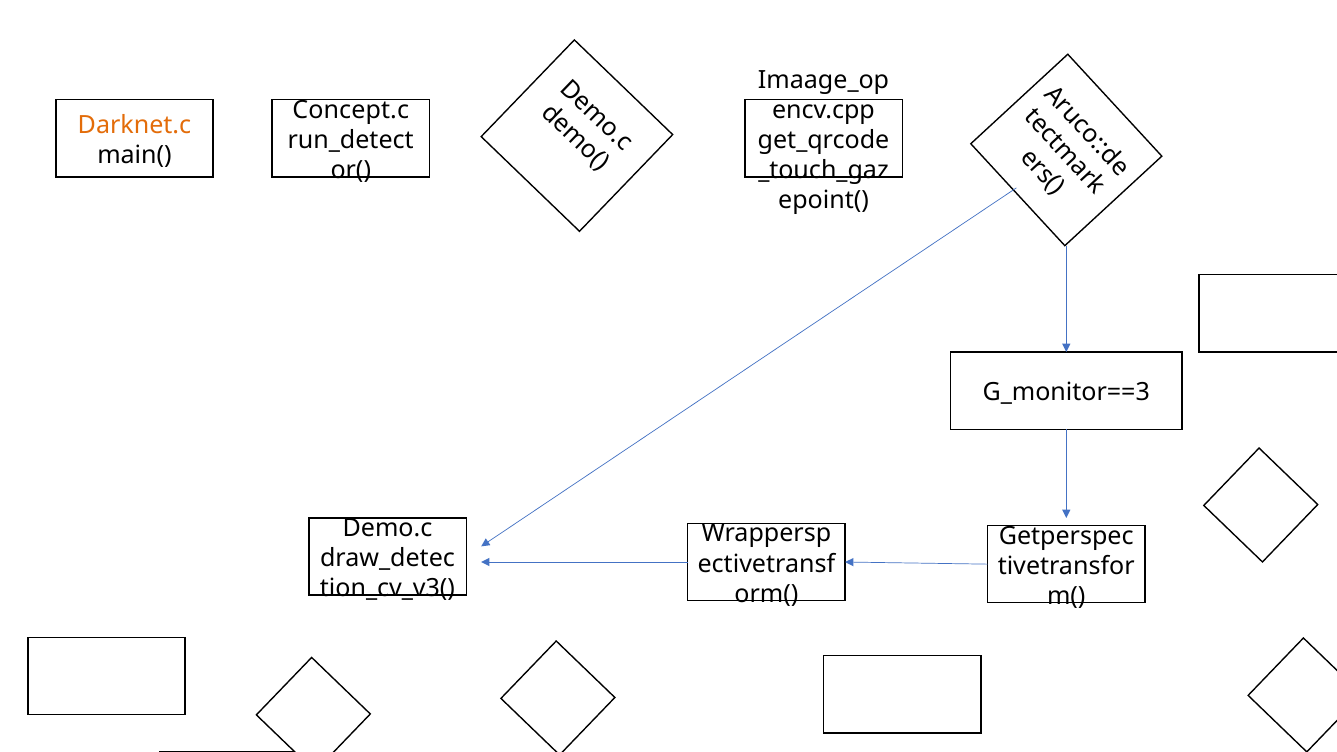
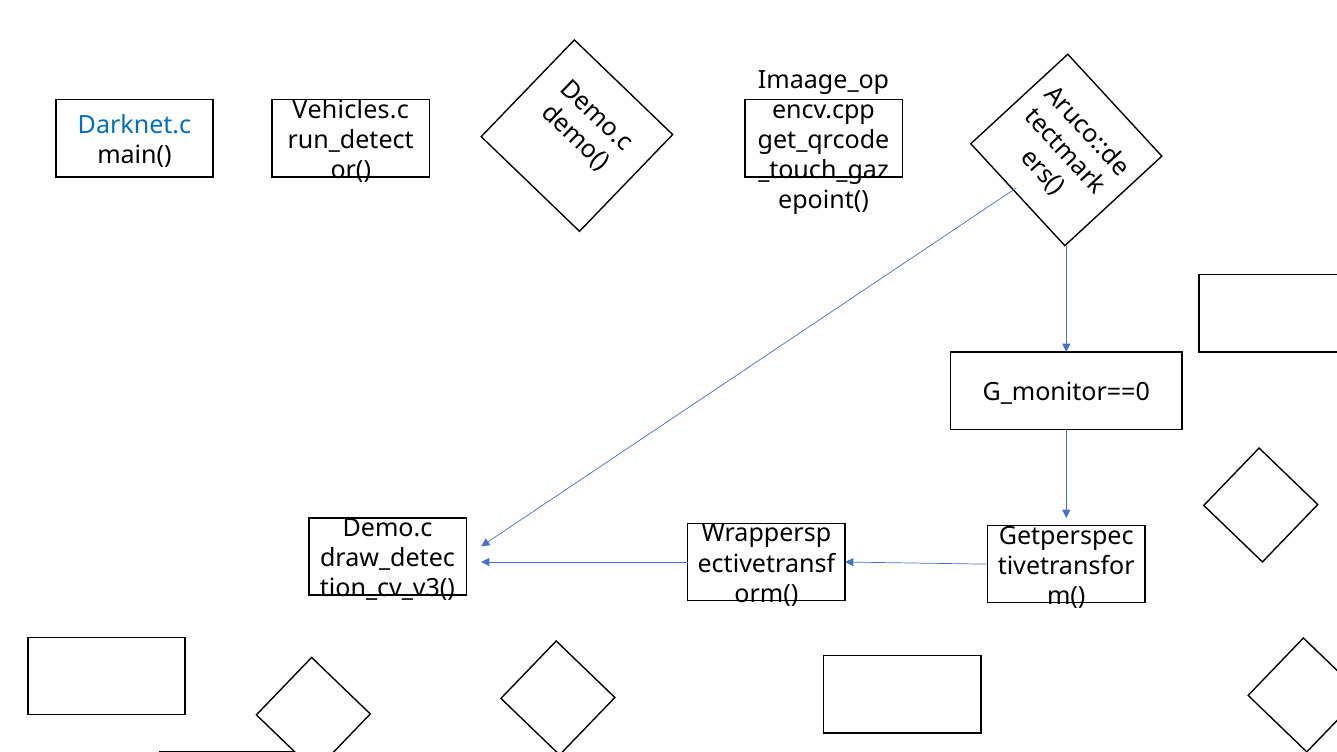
Concept.c: Concept.c -> Vehicles.c
Darknet.c colour: orange -> blue
G_monitor==3: G_monitor==3 -> G_monitor==0
